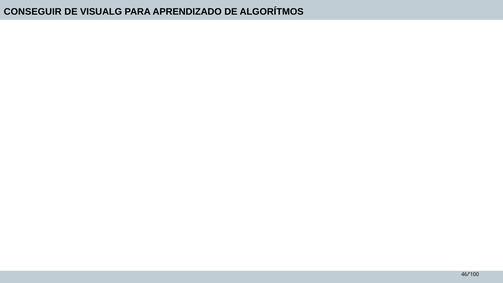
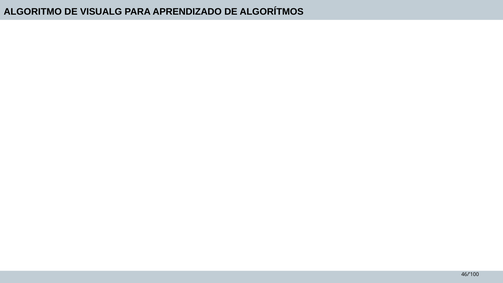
CONSEGUIR: CONSEGUIR -> ALGORITMO
